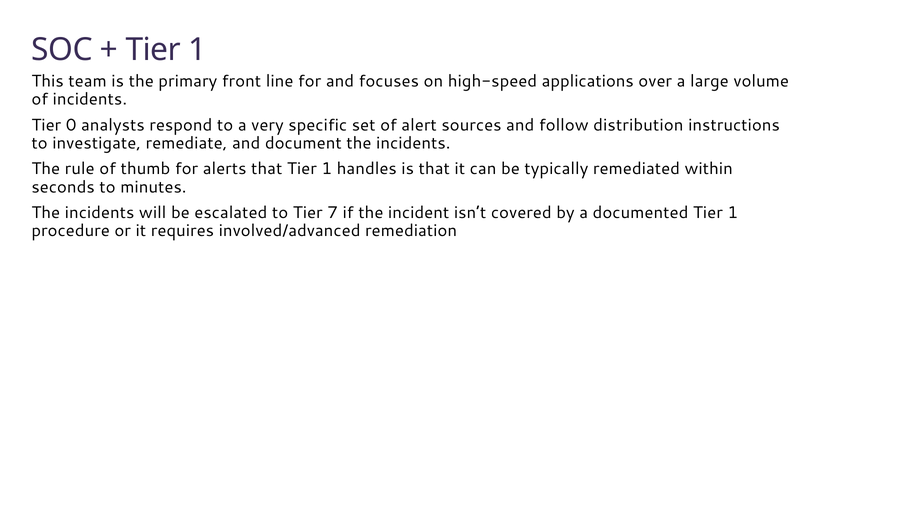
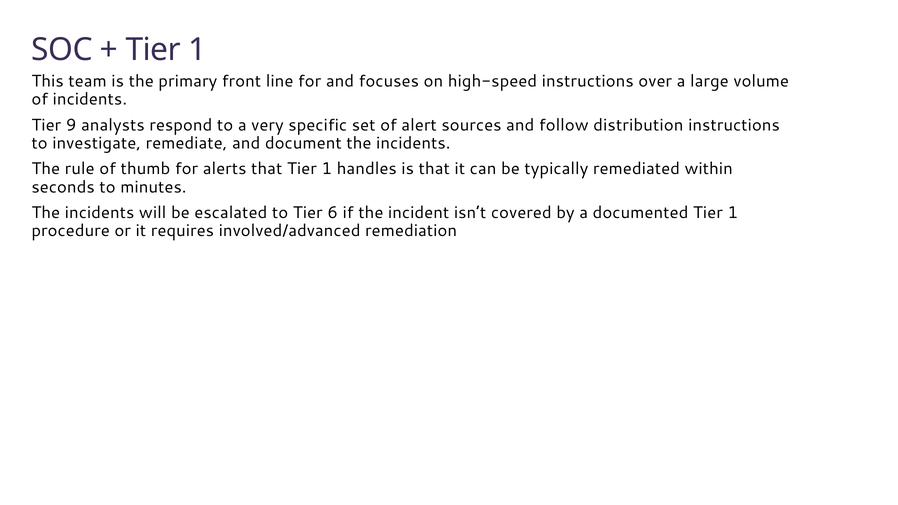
high-speed applications: applications -> instructions
0: 0 -> 9
7: 7 -> 6
